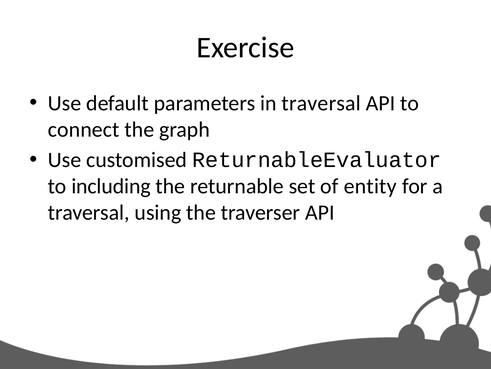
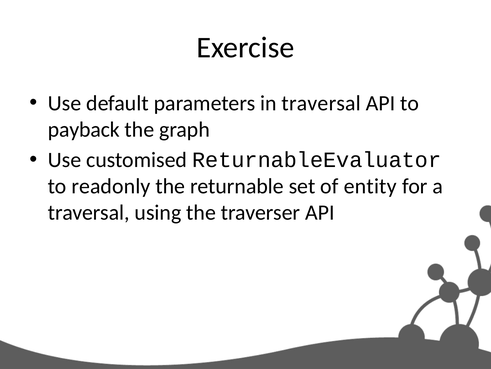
connect: connect -> payback
including: including -> readonly
